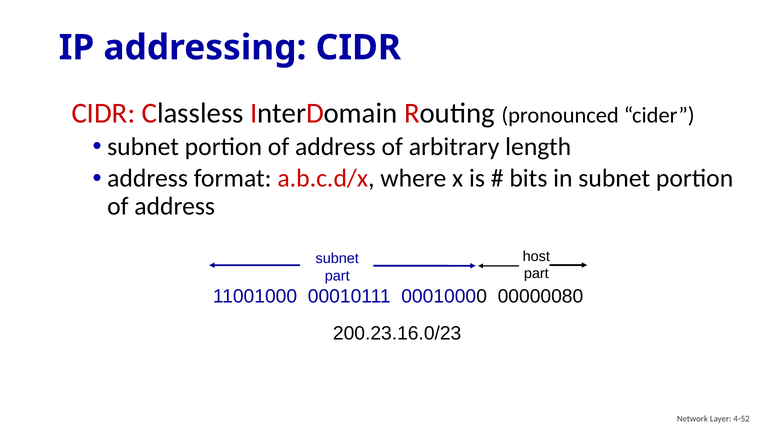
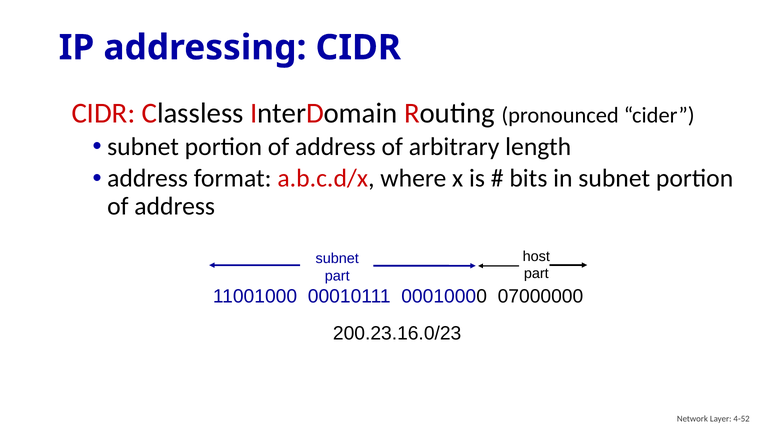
00000080: 00000080 -> 07000000
